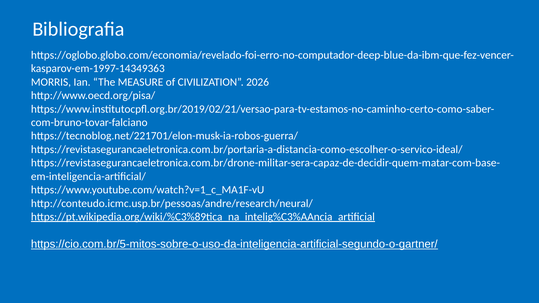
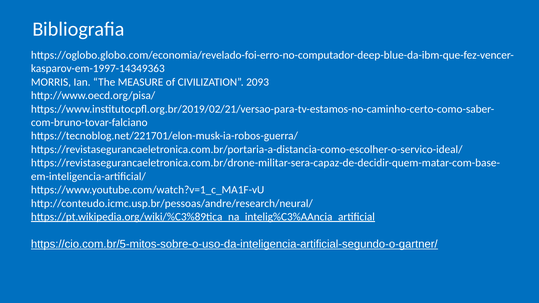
2026: 2026 -> 2093
